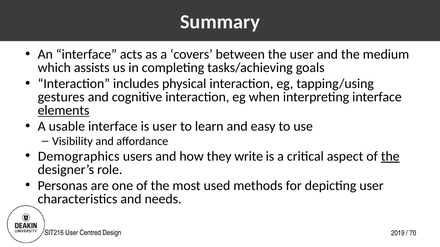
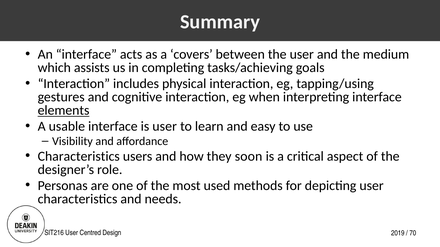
Demographics at (79, 157): Demographics -> Characteristics
write: write -> soon
the at (390, 157) underline: present -> none
